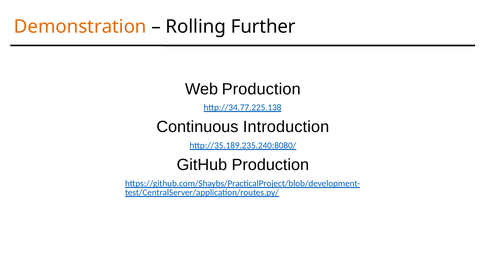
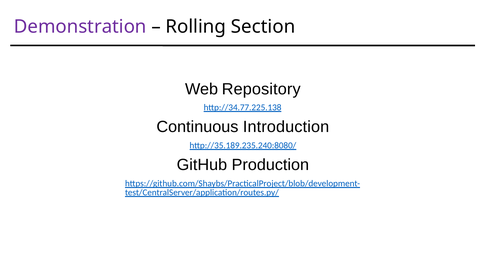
Demonstration colour: orange -> purple
Further: Further -> Section
Web Production: Production -> Repository
